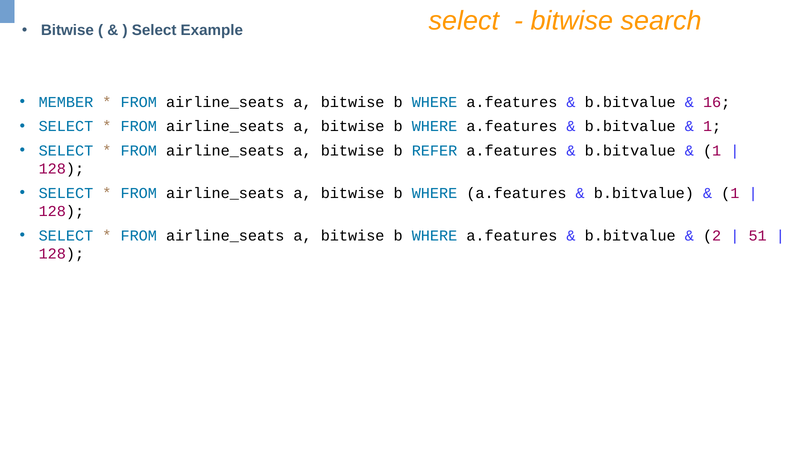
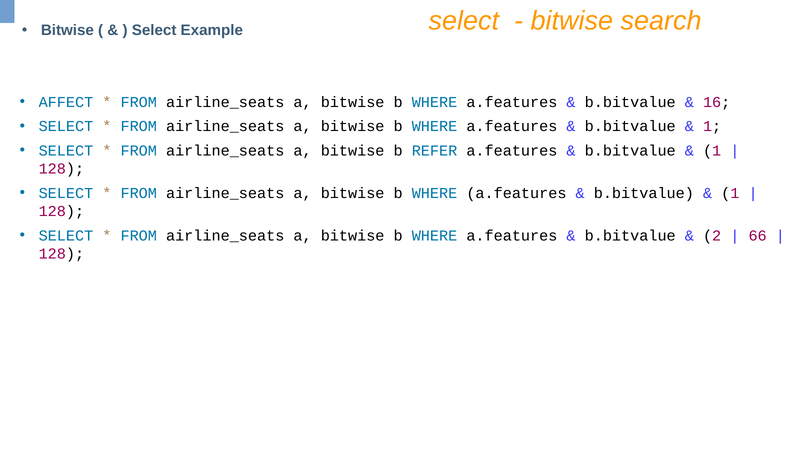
MEMBER: MEMBER -> AFFECT
51: 51 -> 66
